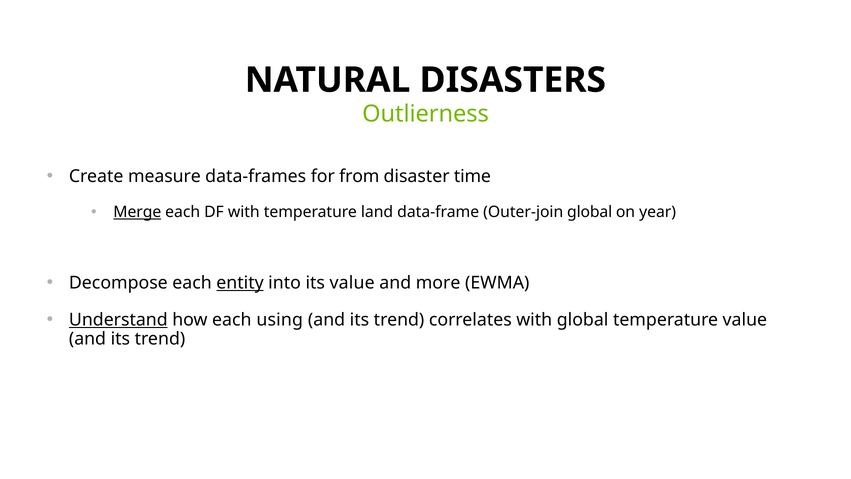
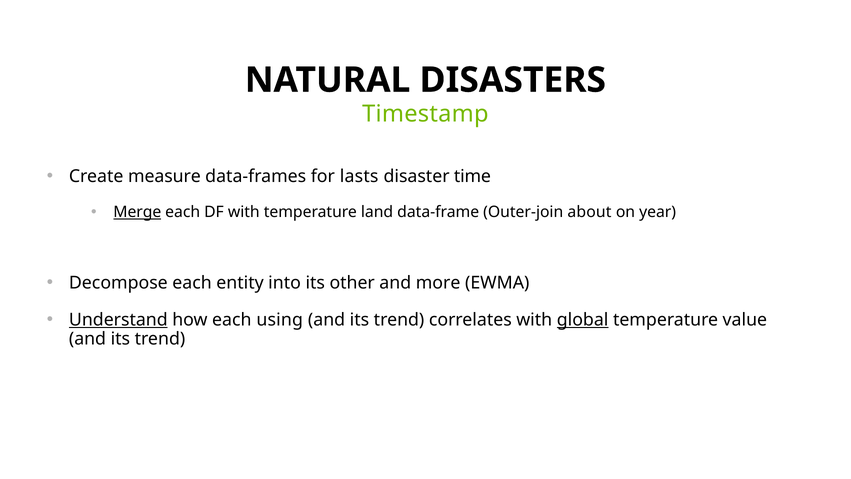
Outlierness: Outlierness -> Timestamp
from: from -> lasts
Outer-join global: global -> about
entity underline: present -> none
its value: value -> other
global at (583, 319) underline: none -> present
